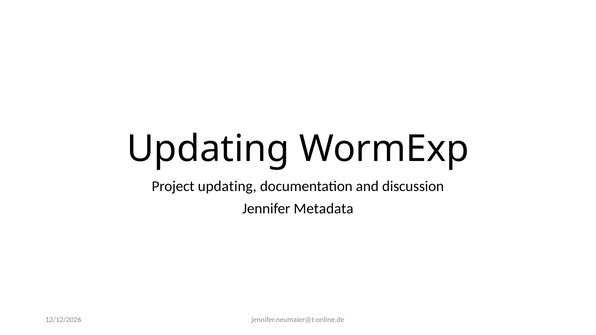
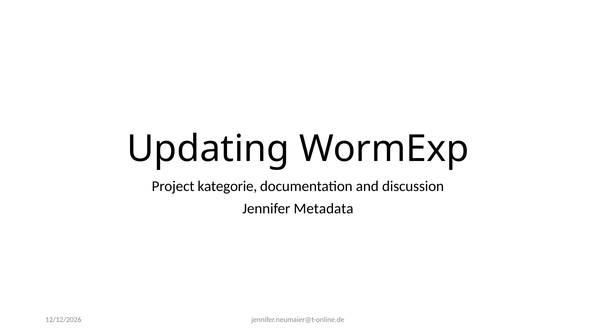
Project updating: updating -> kategorie
